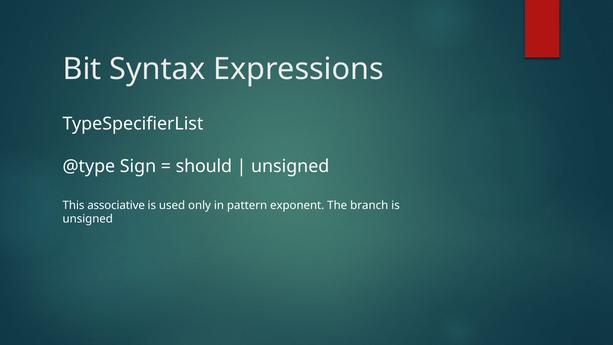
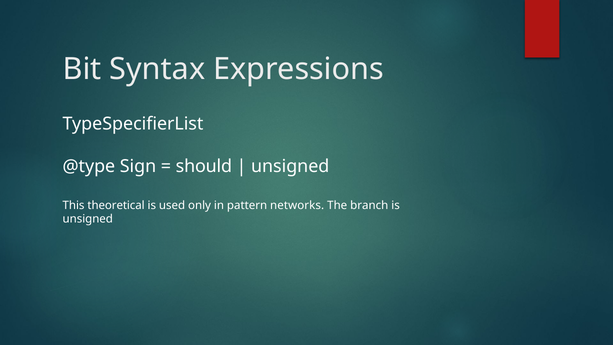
associative: associative -> theoretical
exponent: exponent -> networks
